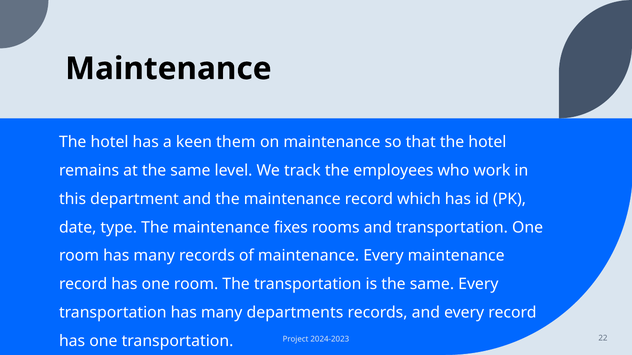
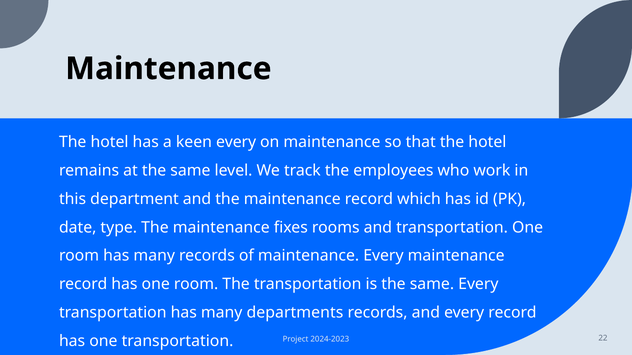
keen them: them -> every
